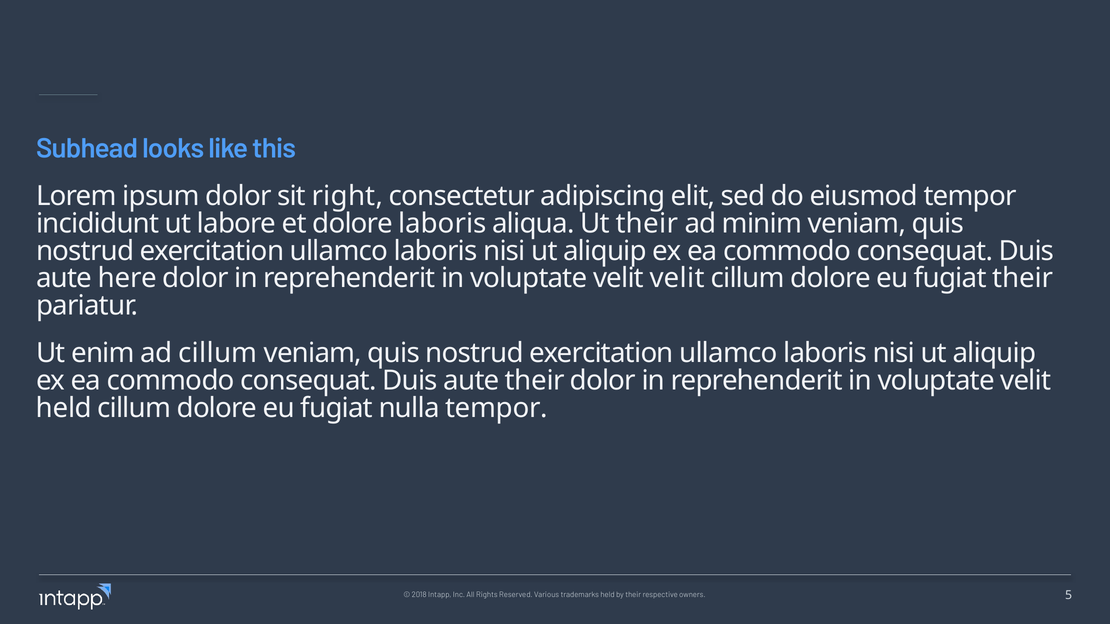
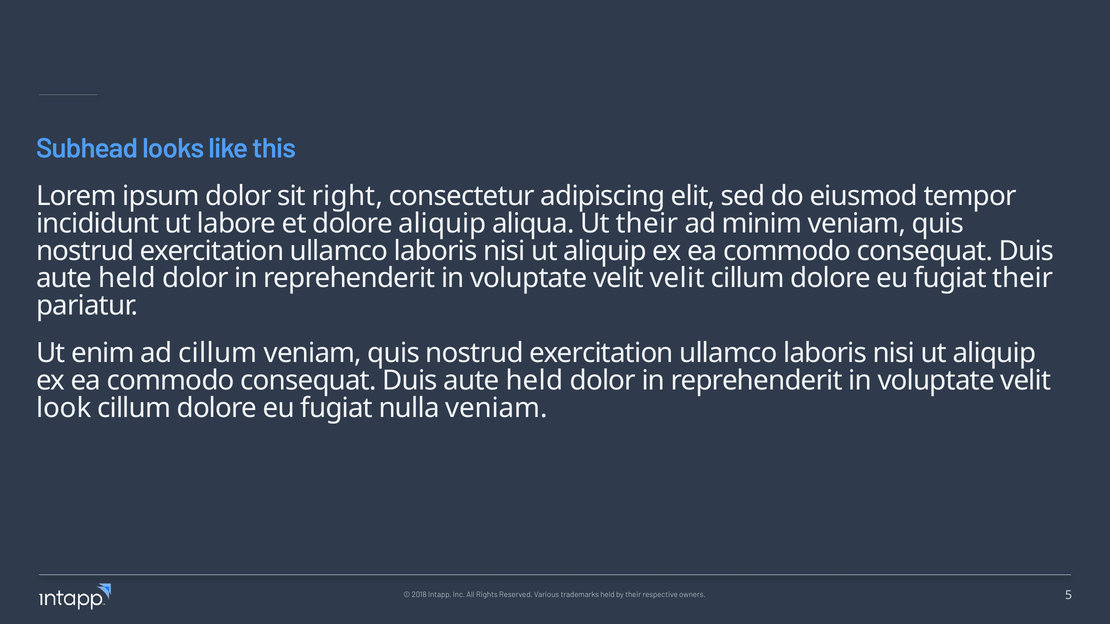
dolore laboris: laboris -> aliquip
here at (127, 278): here -> held
their at (535, 381): their -> held
held at (64, 408): held -> look
nulla tempor: tempor -> veniam
